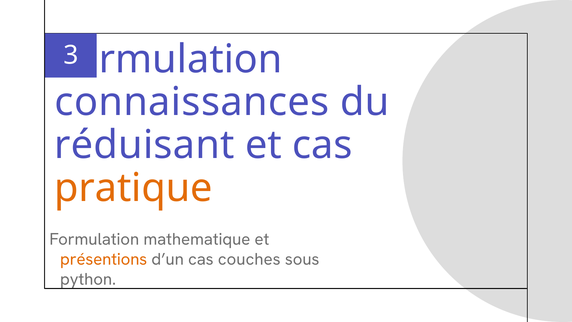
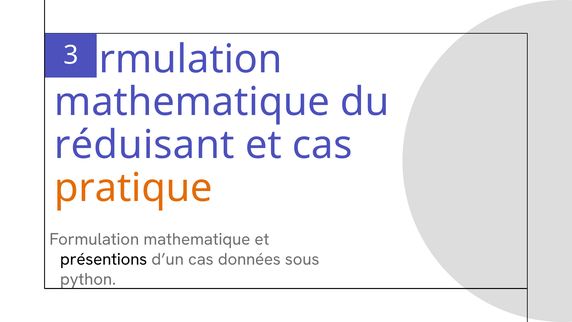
connaissances at (192, 102): connaissances -> mathematique
présentions colour: orange -> black
couches: couches -> données
